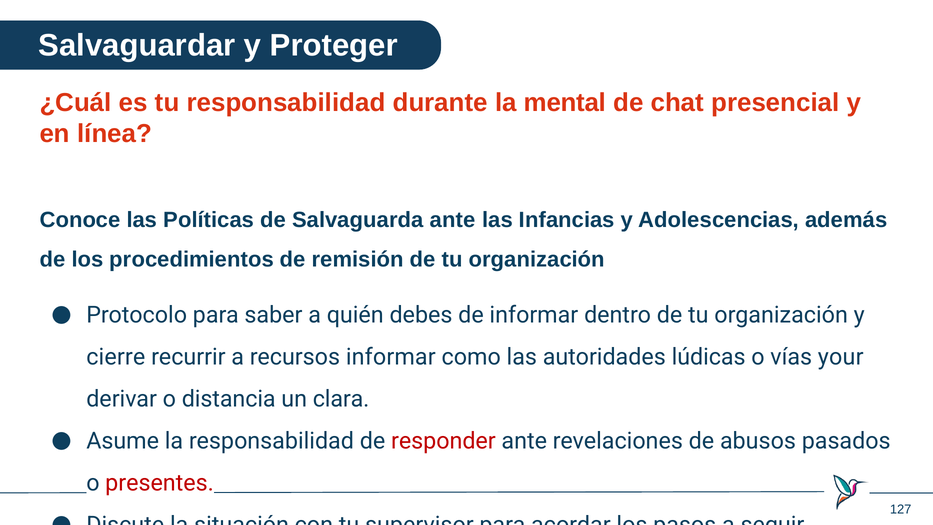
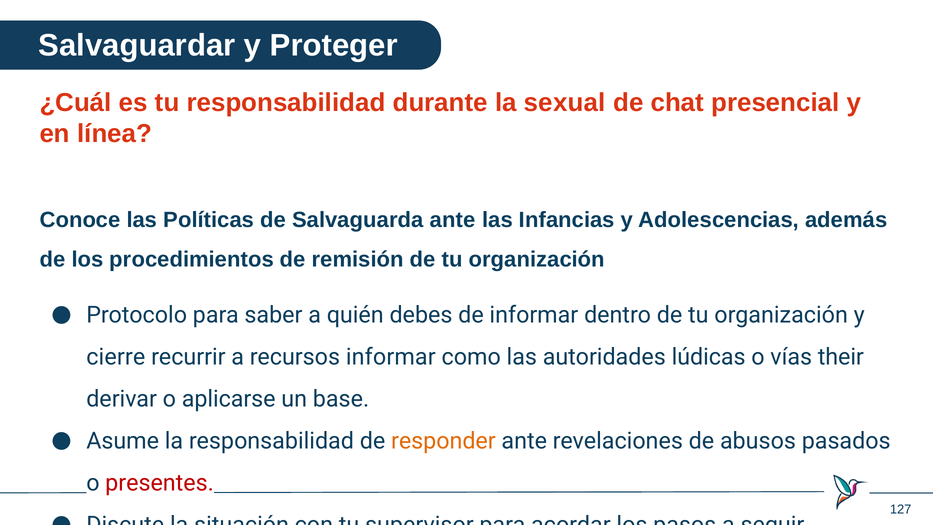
mental: mental -> sexual
your: your -> their
distancia: distancia -> aplicarse
clara: clara -> base
responder colour: red -> orange
